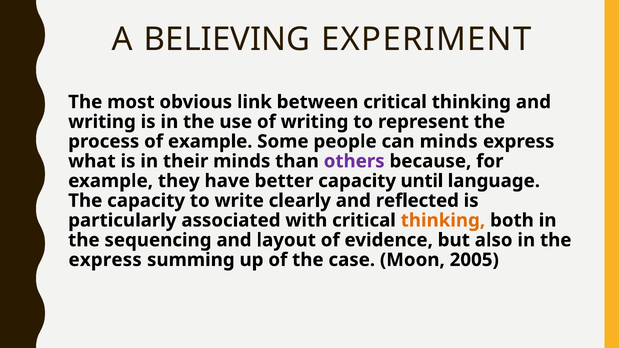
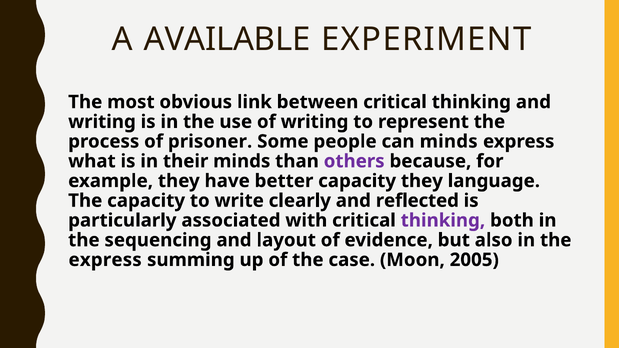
BELIEVING: BELIEVING -> AVAILABLE
of example: example -> prisoner
capacity until: until -> they
thinking at (443, 220) colour: orange -> purple
